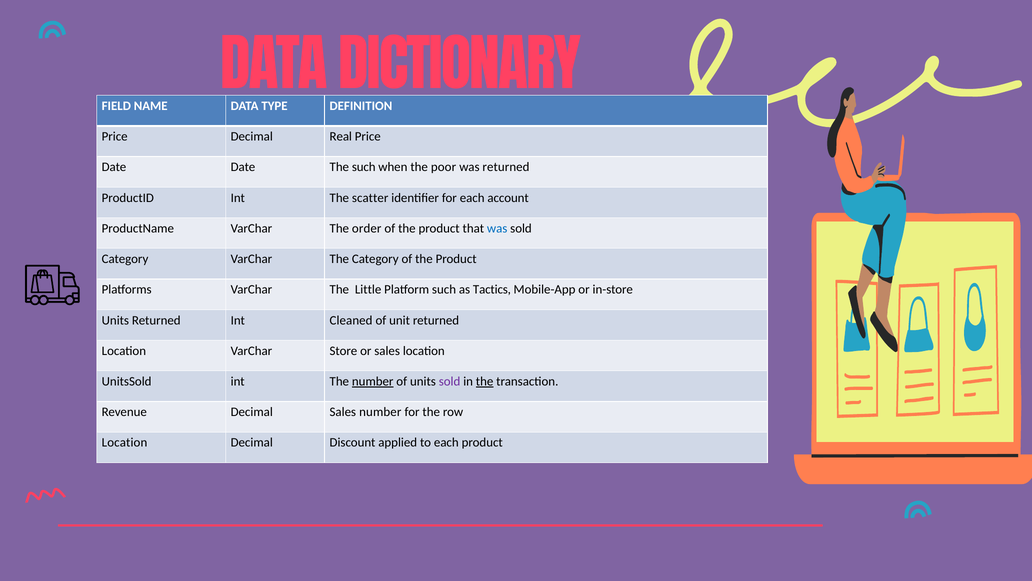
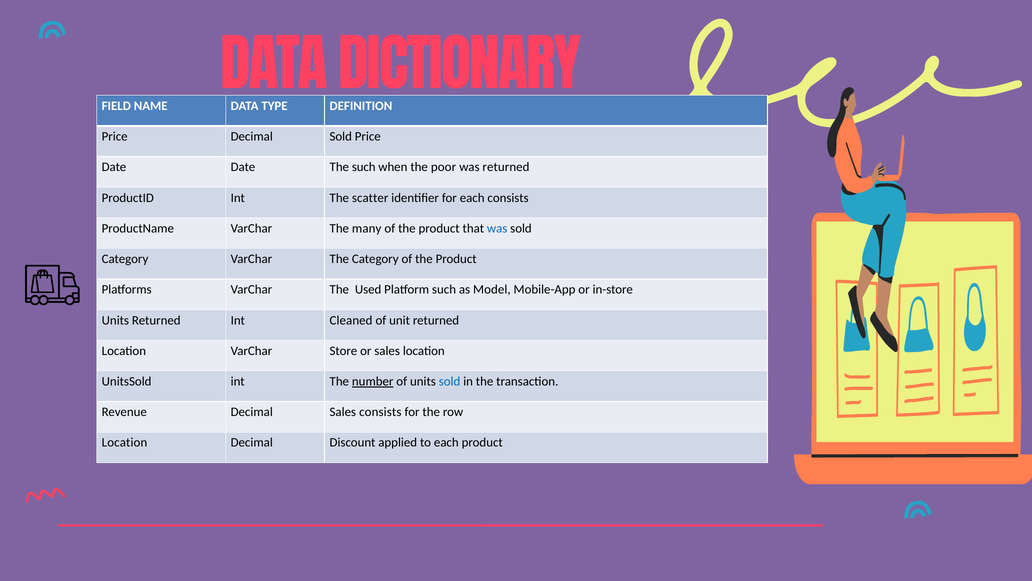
Decimal Real: Real -> Sold
each account: account -> consists
order: order -> many
Little: Little -> Used
Tactics: Tactics -> Model
sold at (450, 381) colour: purple -> blue
the at (485, 381) underline: present -> none
Sales number: number -> consists
